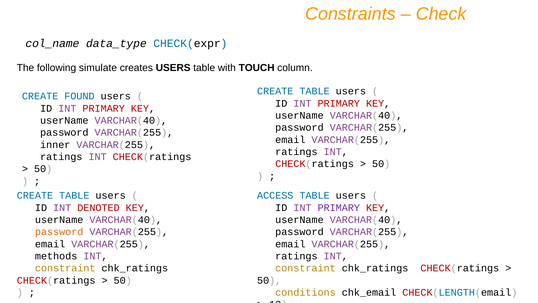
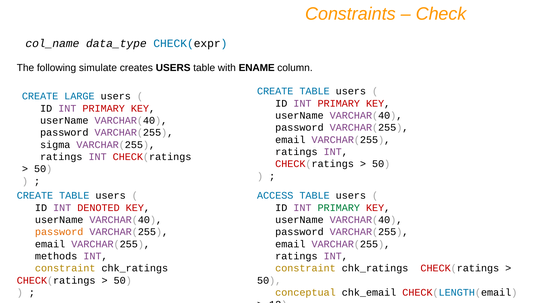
TOUCH: TOUCH -> ENAME
FOUND: FOUND -> LARGE
inner: inner -> sigma
PRIMARY at (339, 207) colour: purple -> green
conditions: conditions -> conceptual
